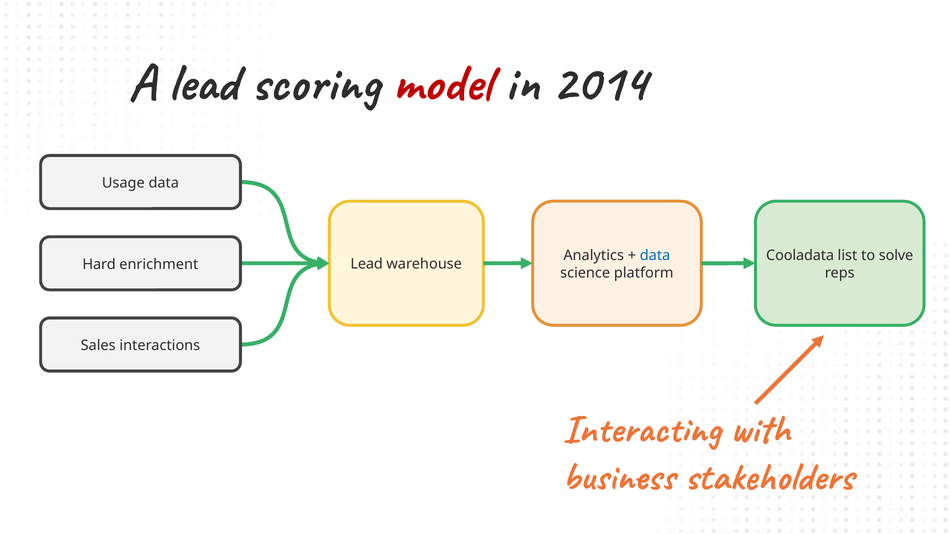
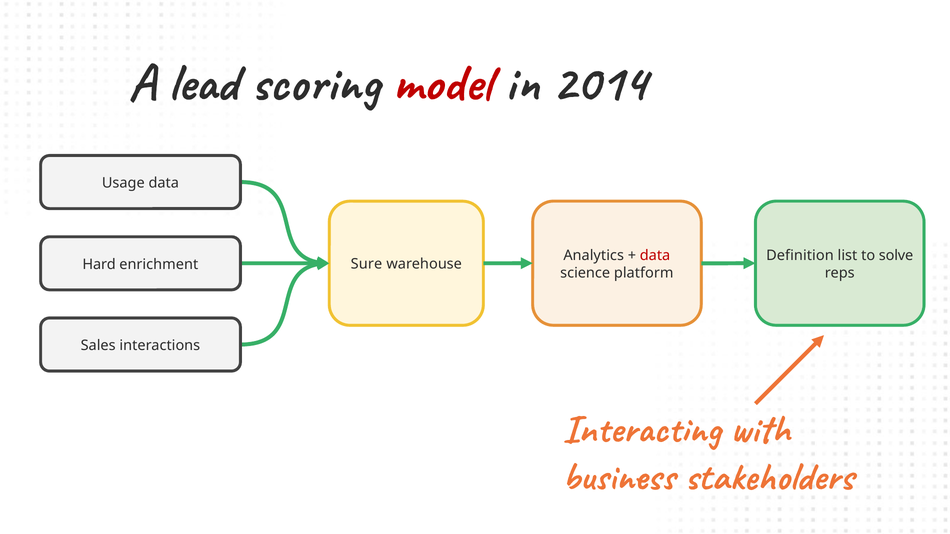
data at (655, 256) colour: blue -> red
Cooladata: Cooladata -> Definition
Lead at (367, 264): Lead -> Sure
